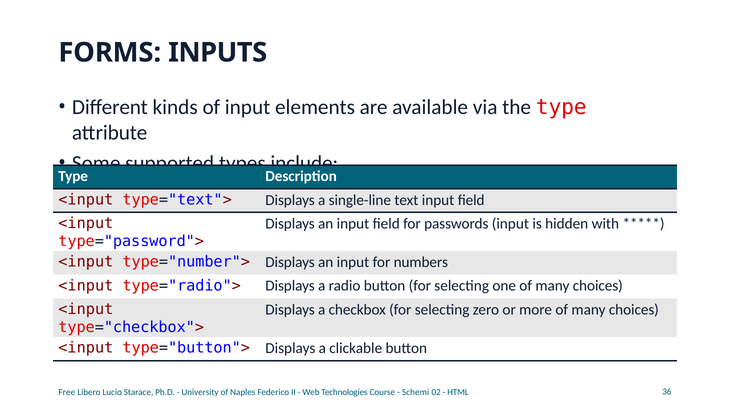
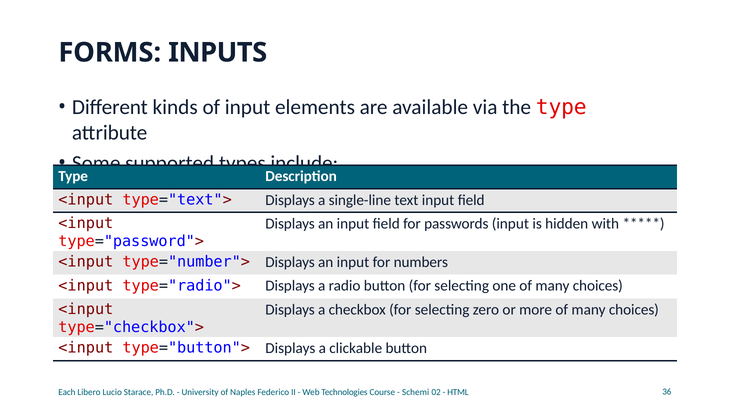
Free: Free -> Each
